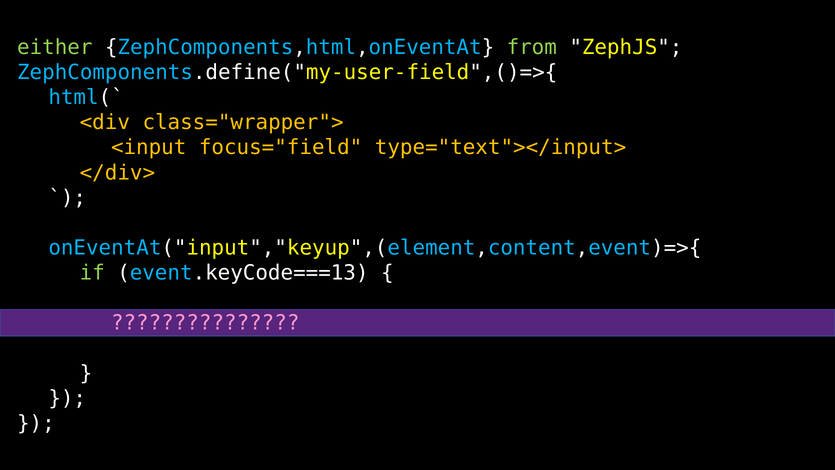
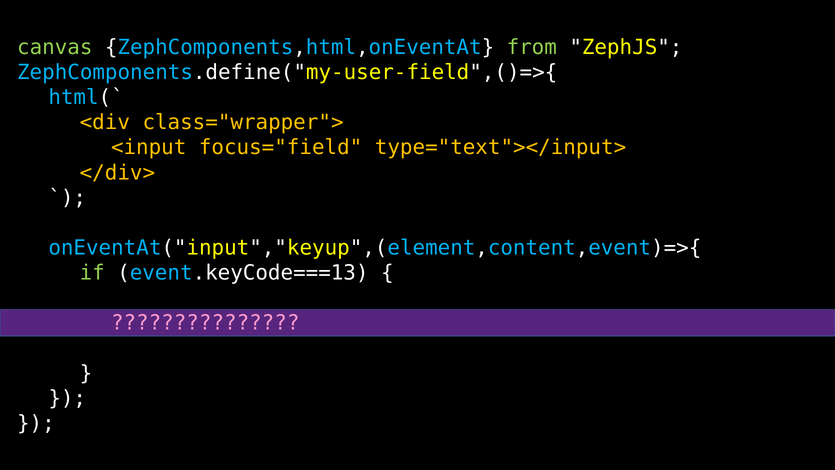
either: either -> canvas
